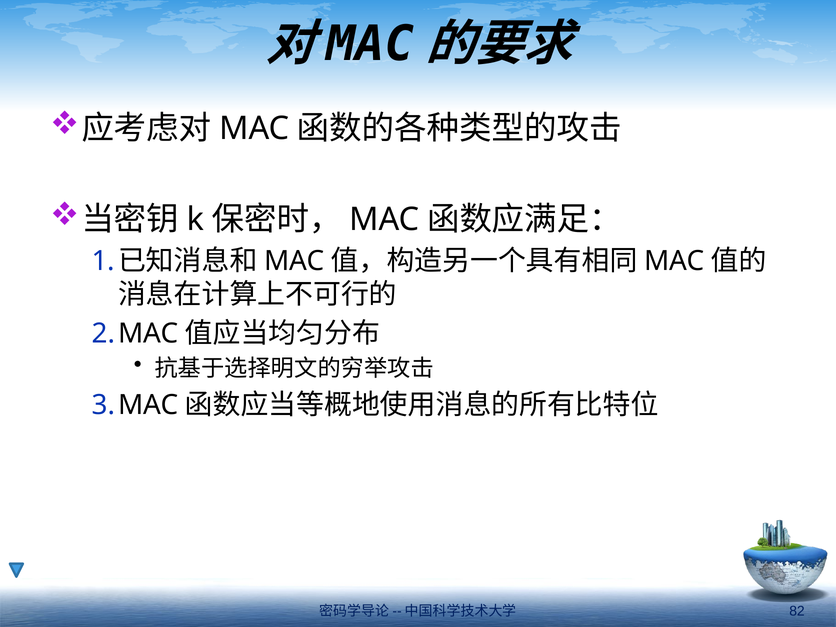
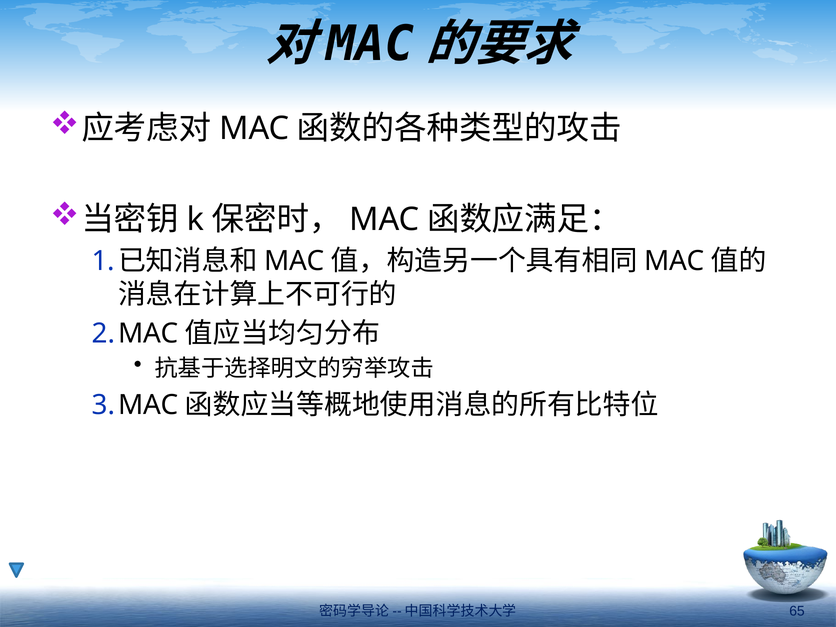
82: 82 -> 65
